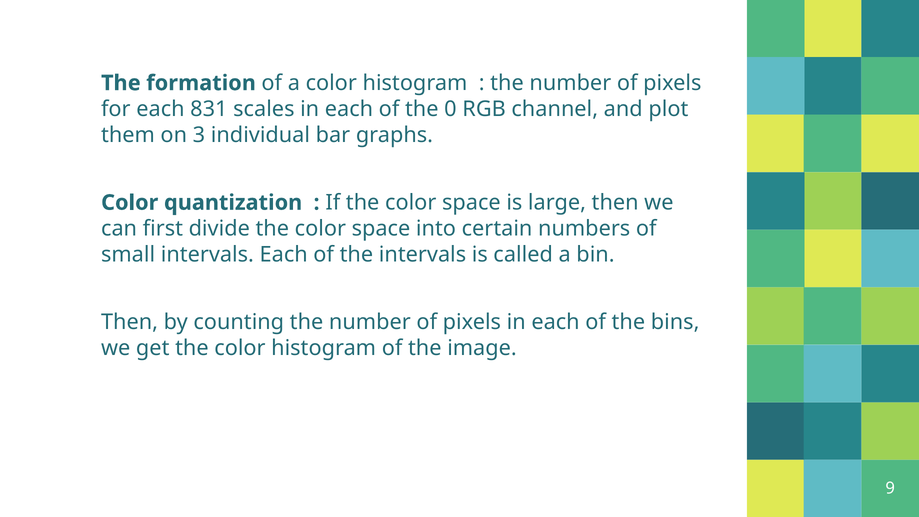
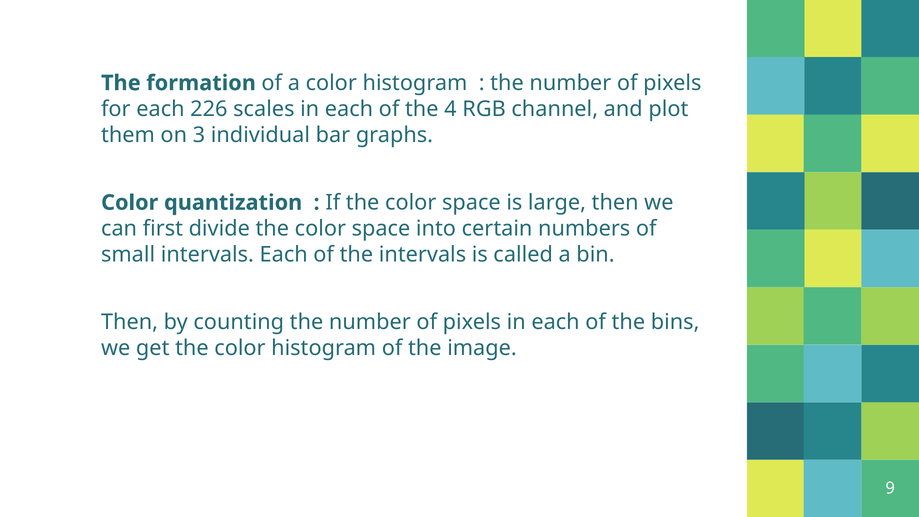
831: 831 -> 226
0: 0 -> 4
